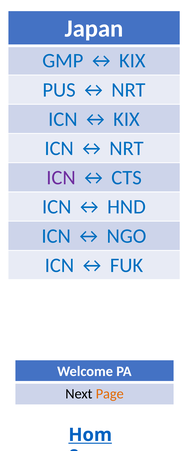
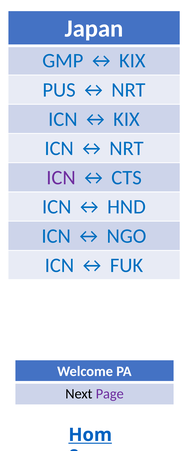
Page colour: orange -> purple
